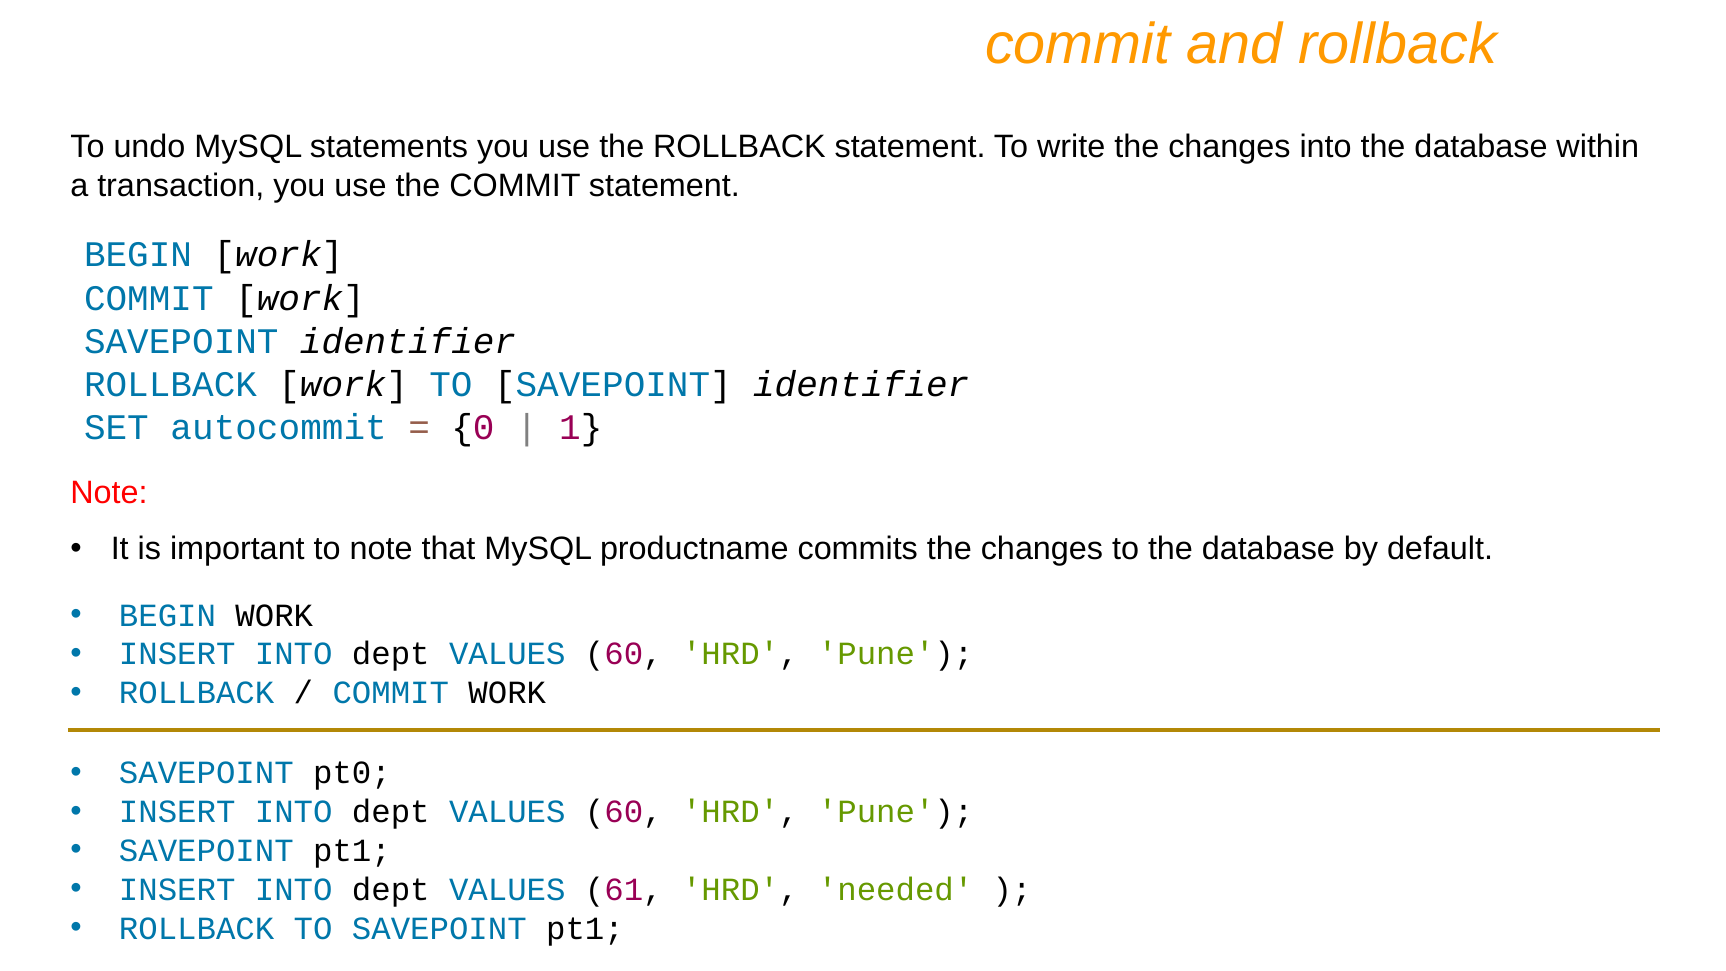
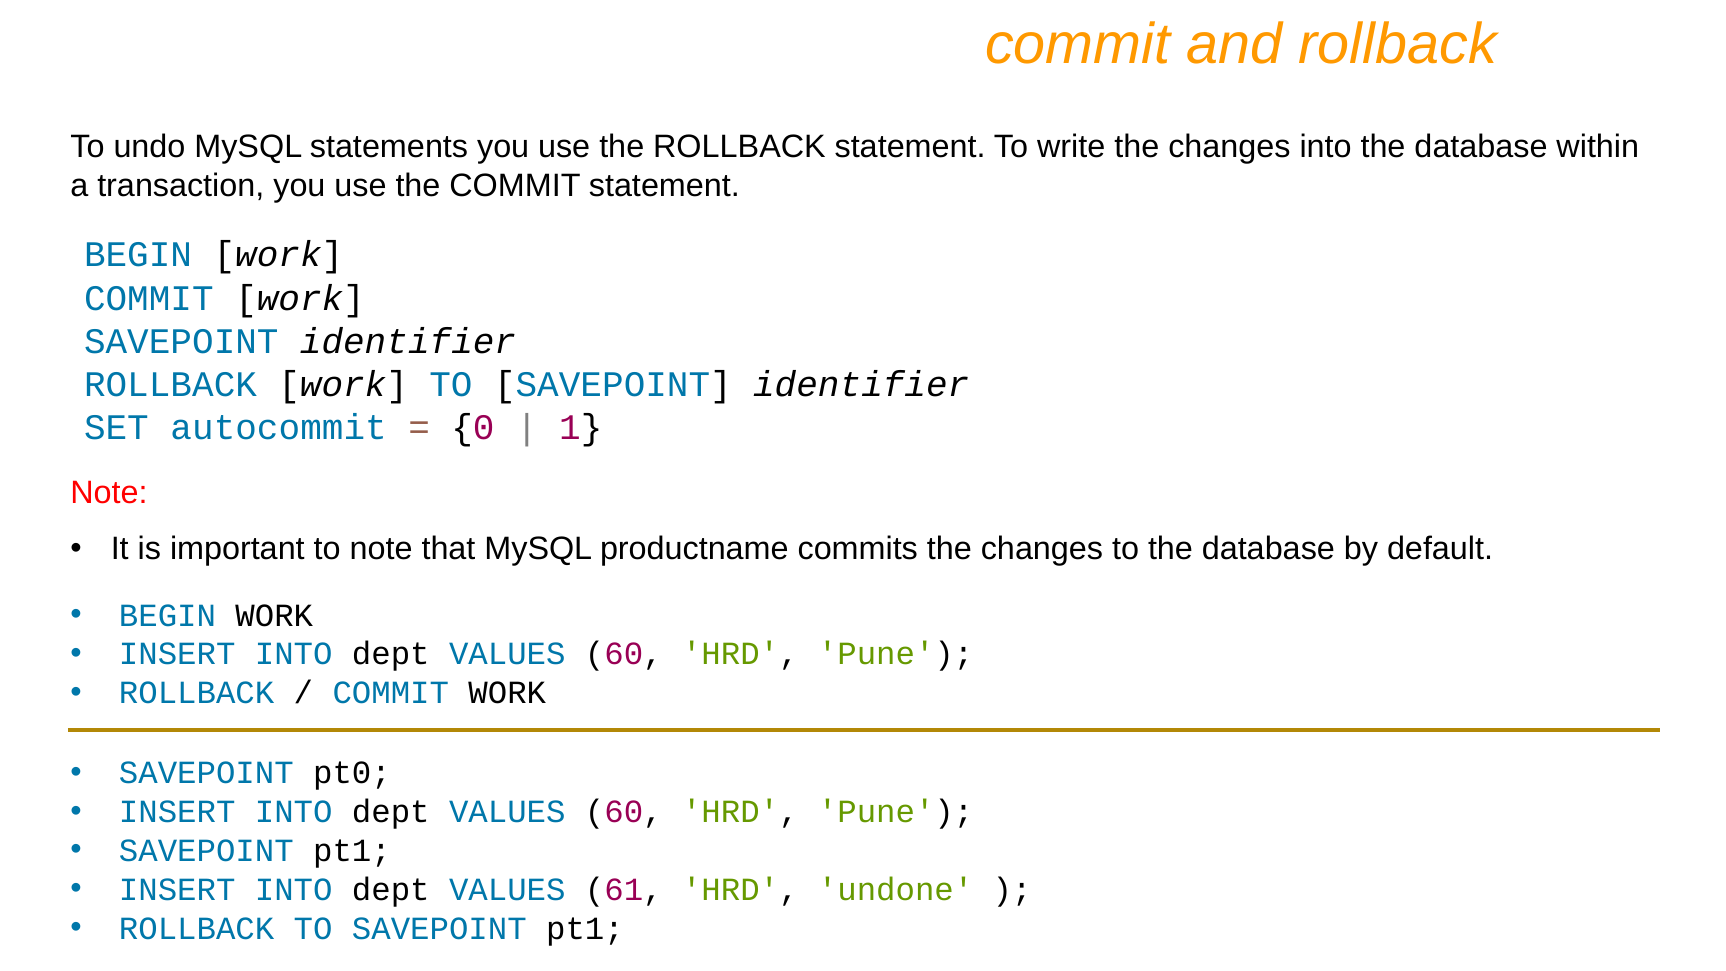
needed: needed -> undone
